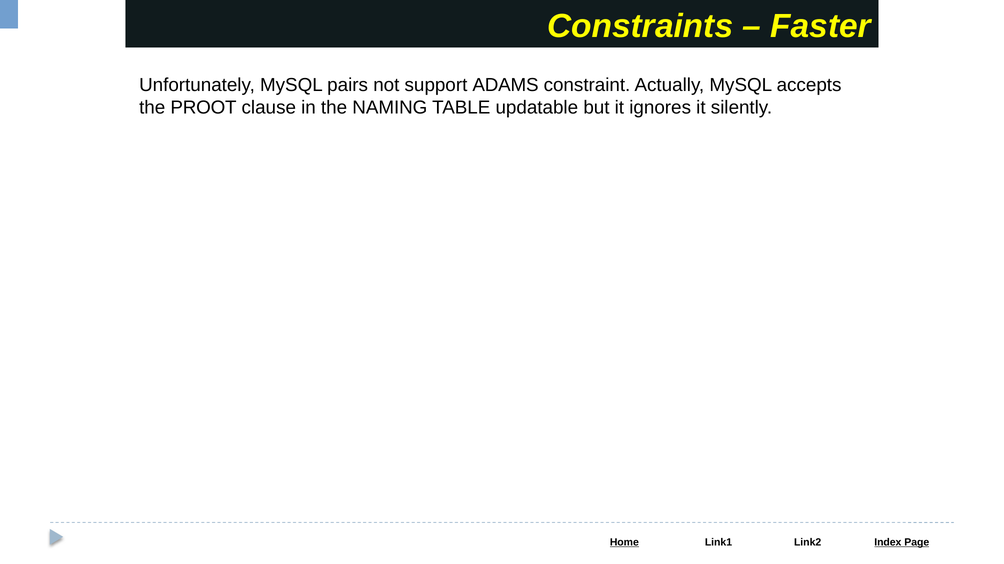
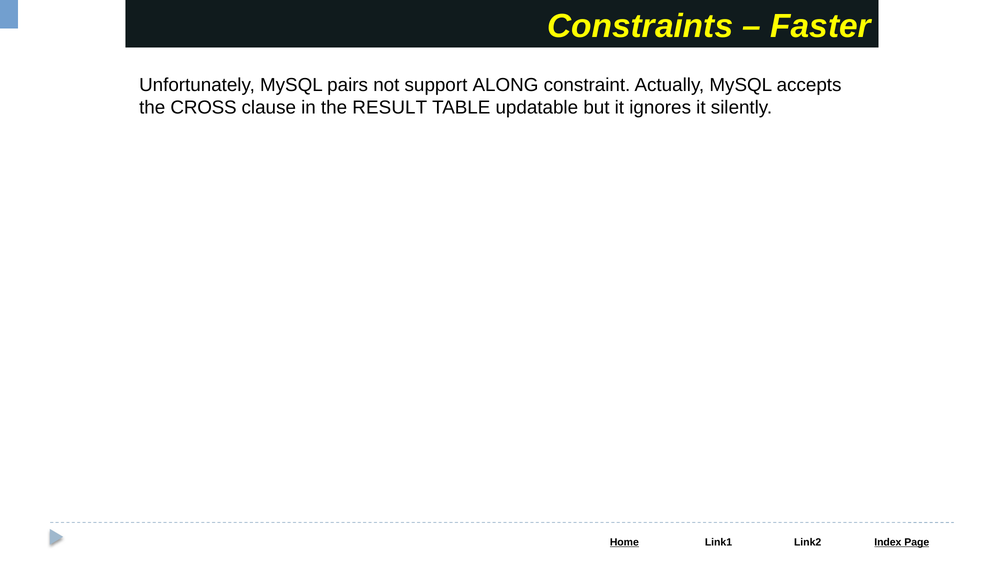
ADAMS: ADAMS -> ALONG
PROOT: PROOT -> CROSS
NAMING: NAMING -> RESULT
